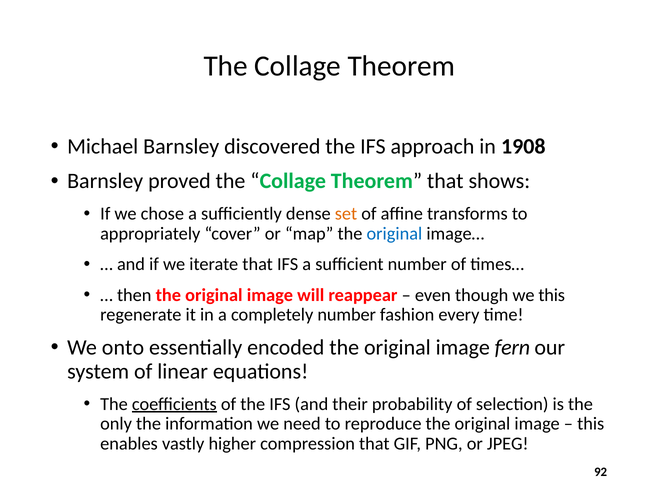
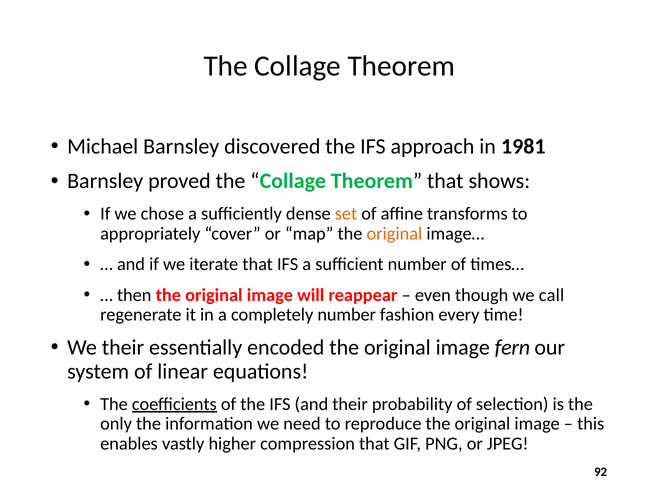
1908: 1908 -> 1981
original at (394, 234) colour: blue -> orange
we this: this -> call
We onto: onto -> their
